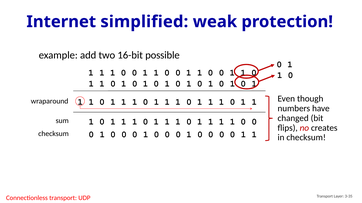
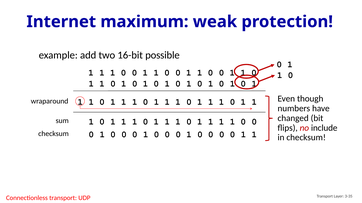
simplified: simplified -> maximum
creates: creates -> include
